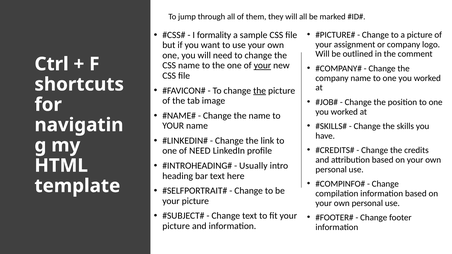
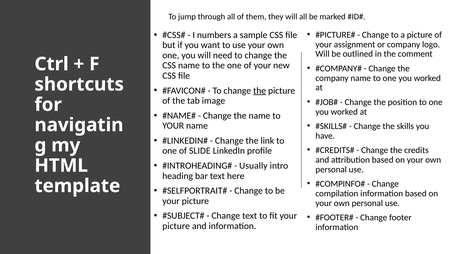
formality: formality -> numbers
your at (262, 66) underline: present -> none
of NEED: NEED -> SLIDE
